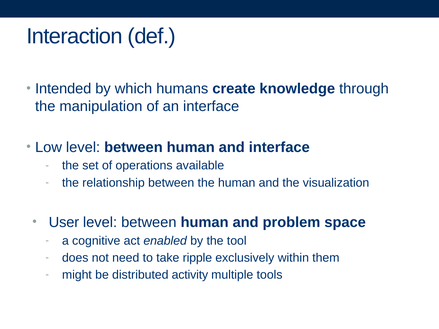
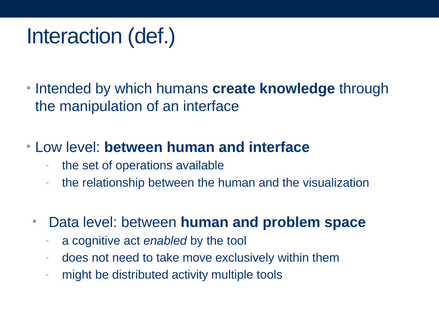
User: User -> Data
ripple: ripple -> move
